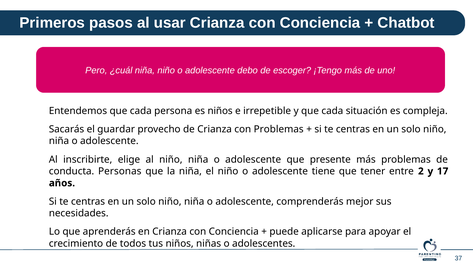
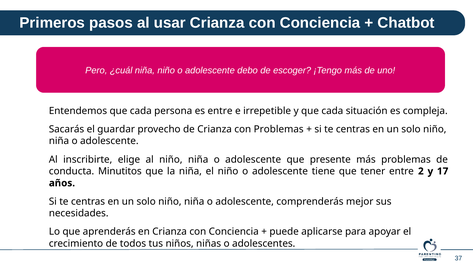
es niños: niños -> entre
Personas: Personas -> Minutitos
